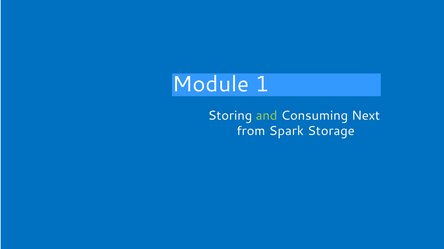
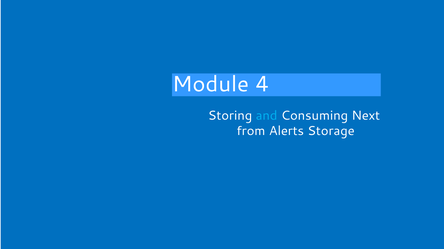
1: 1 -> 4
and colour: light green -> light blue
Spark: Spark -> Alerts
